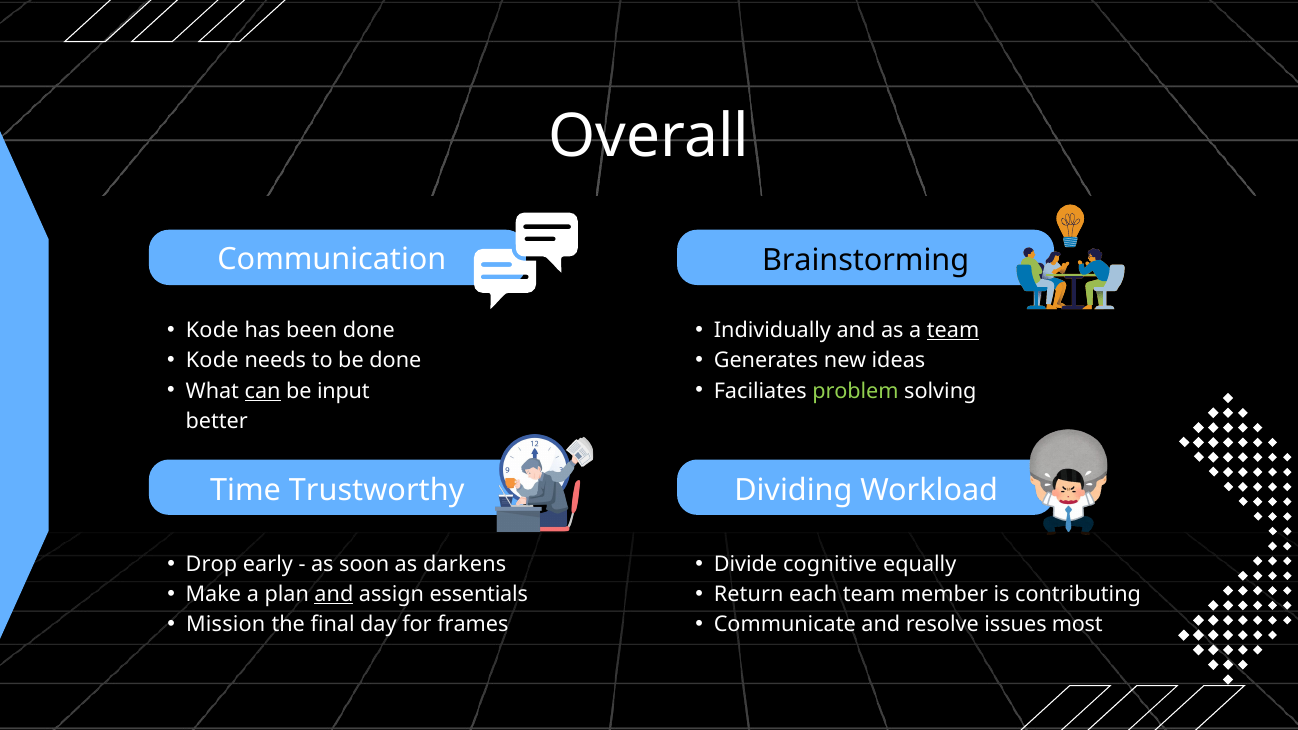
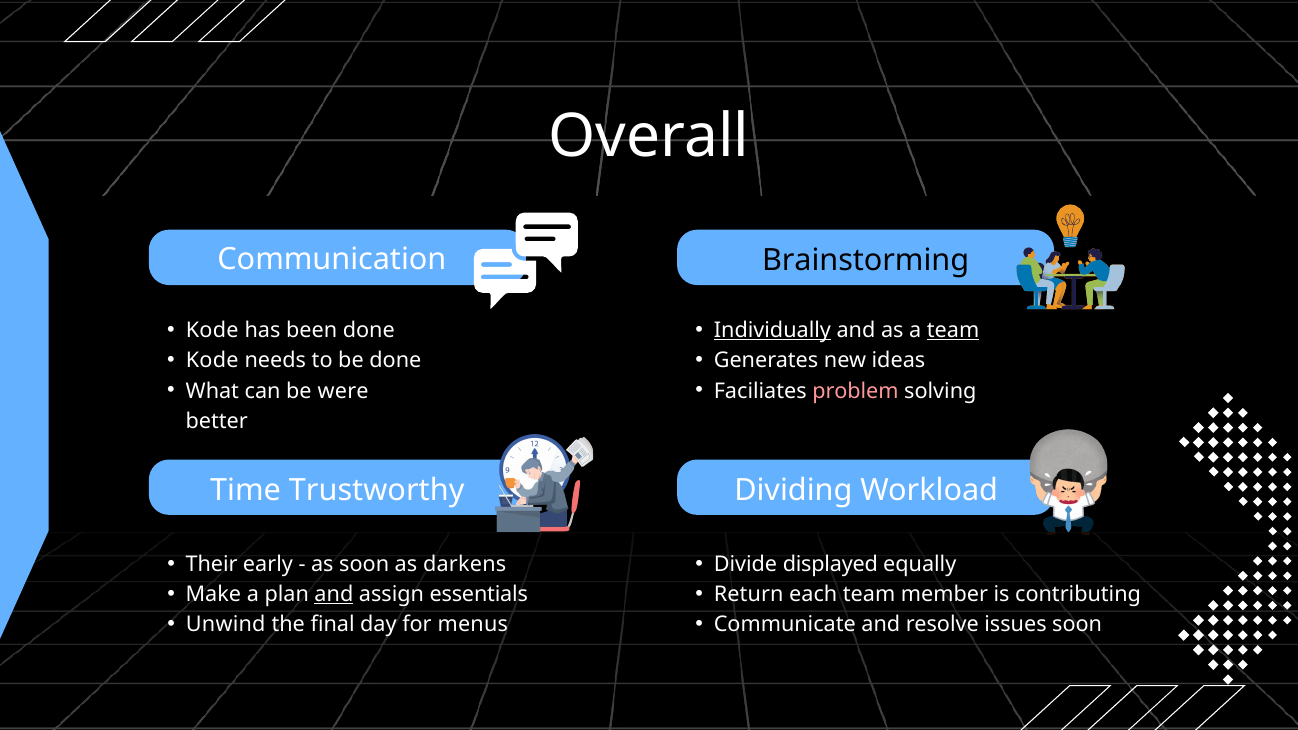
Individually underline: none -> present
can underline: present -> none
input: input -> were
problem colour: light green -> pink
Drop: Drop -> Their
cognitive: cognitive -> displayed
Mission: Mission -> Unwind
frames: frames -> menus
issues most: most -> soon
